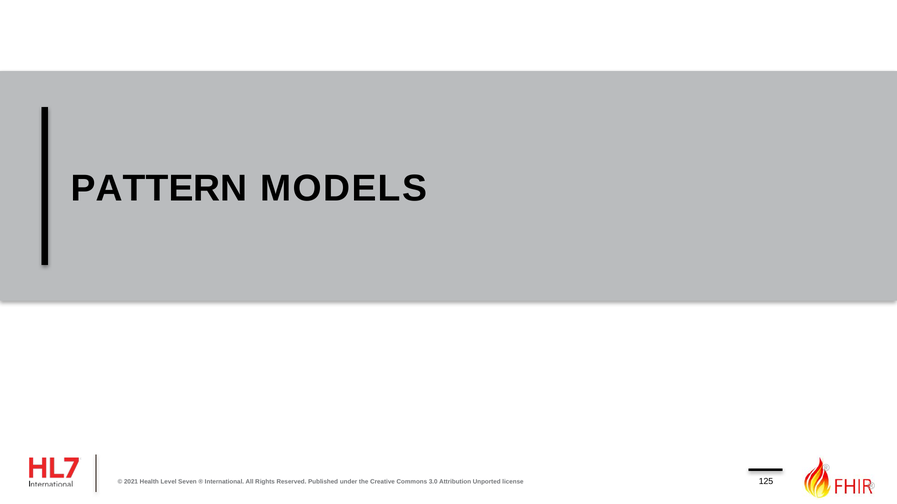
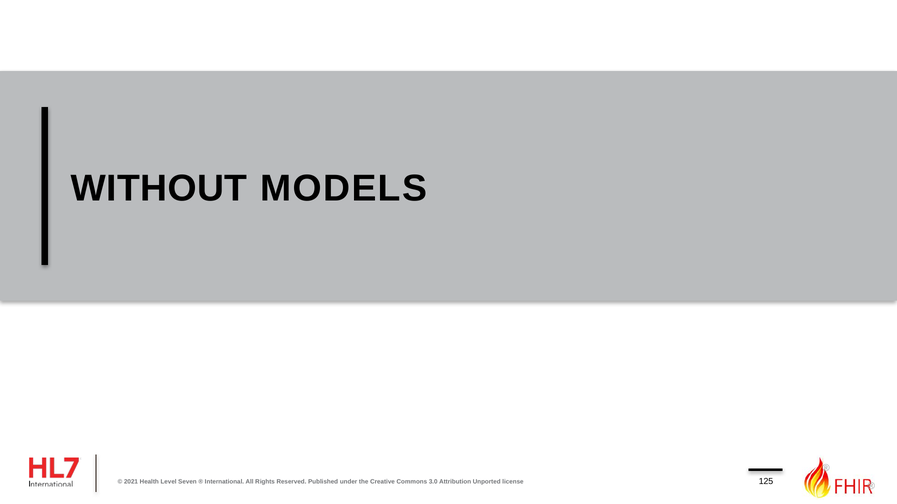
PATTERN: PATTERN -> WITHOUT
